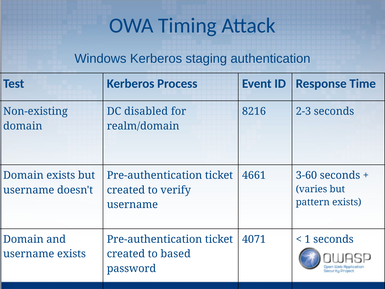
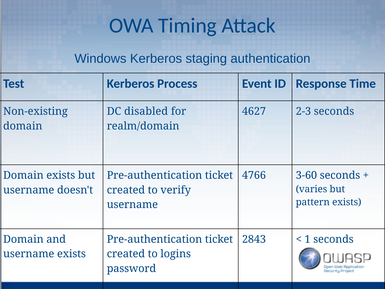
8216: 8216 -> 4627
4661: 4661 -> 4766
4071: 4071 -> 2843
based: based -> logins
